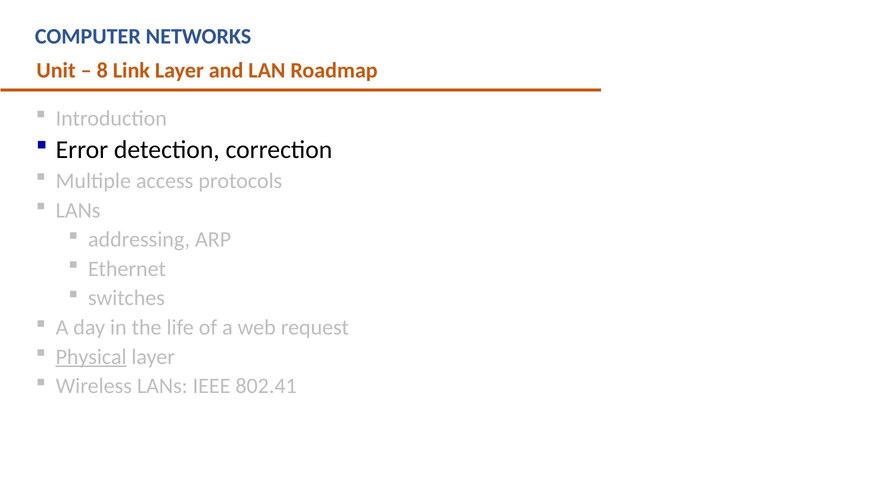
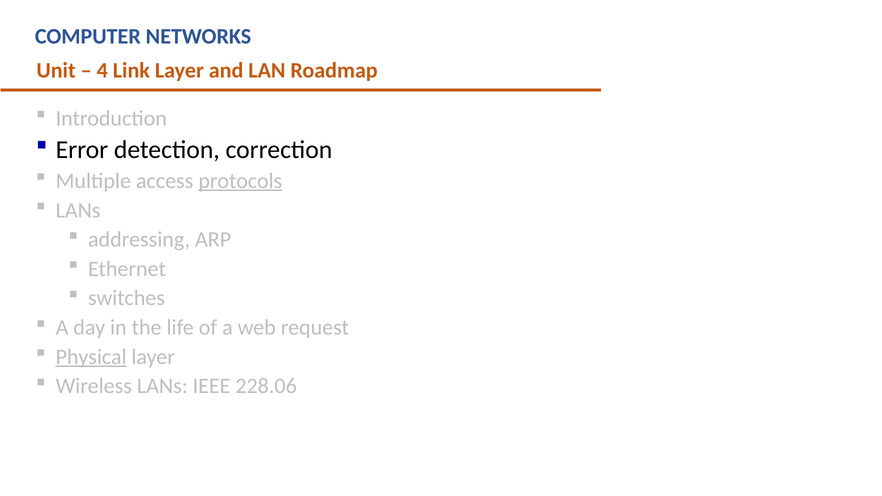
8: 8 -> 4
protocols underline: none -> present
802.41: 802.41 -> 228.06
